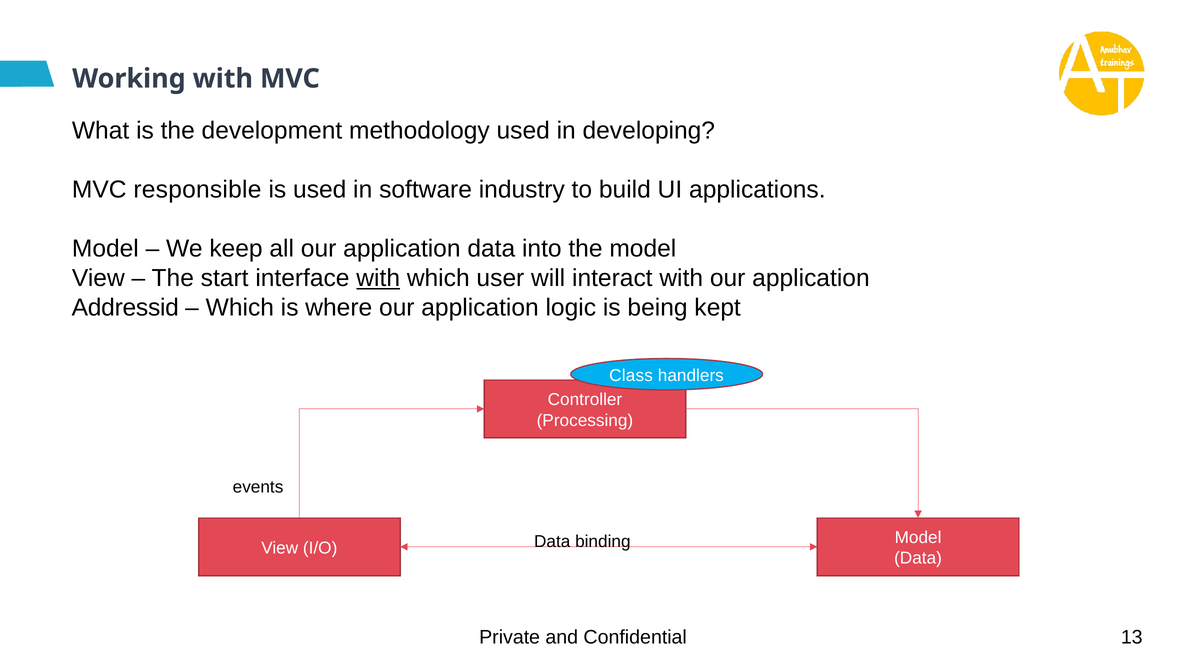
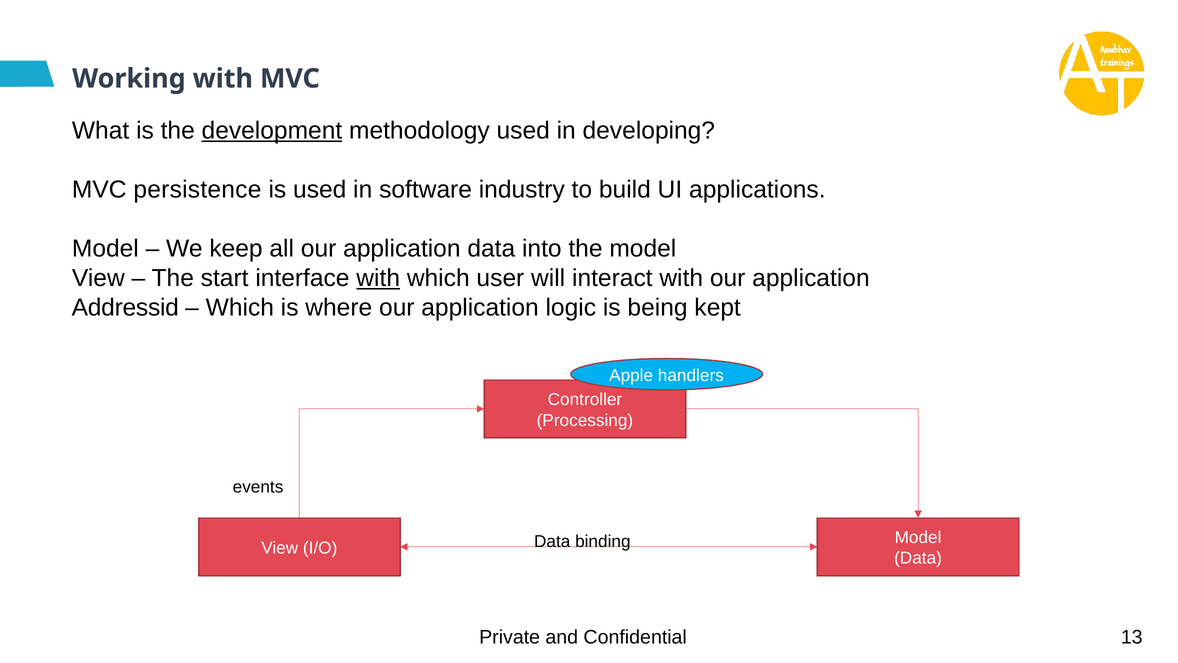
development underline: none -> present
responsible: responsible -> persistence
Class: Class -> Apple
